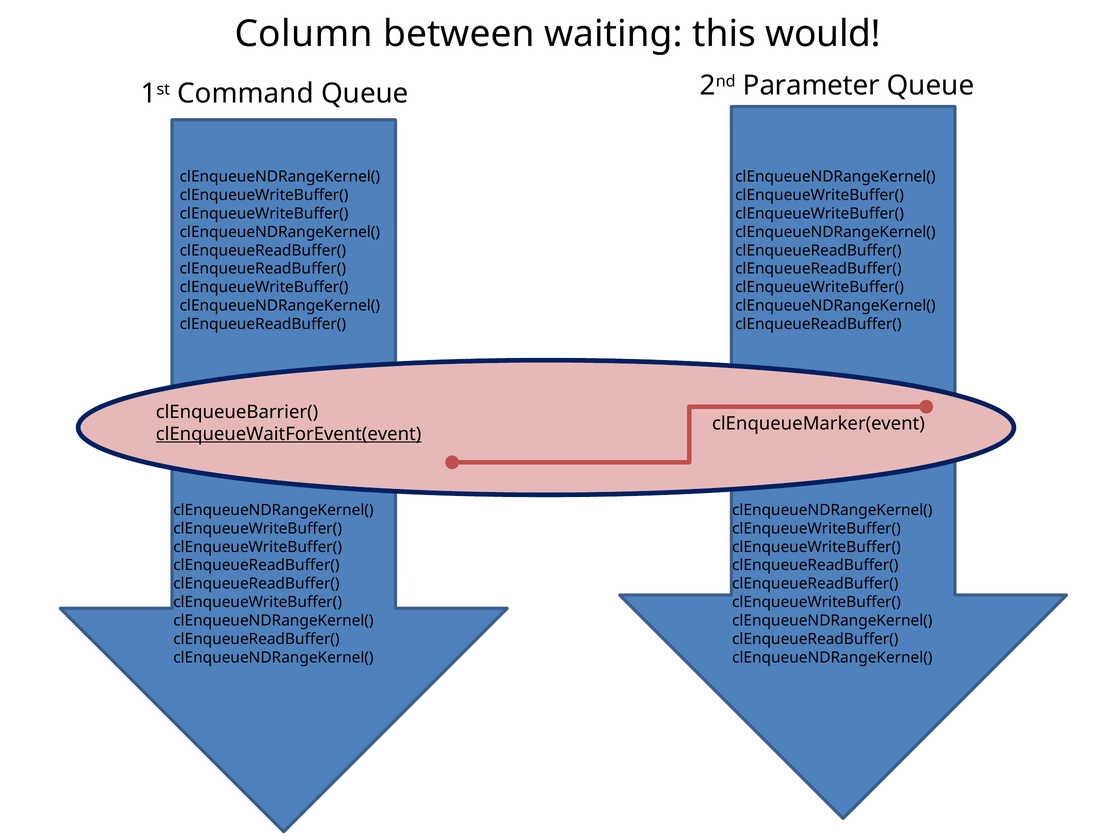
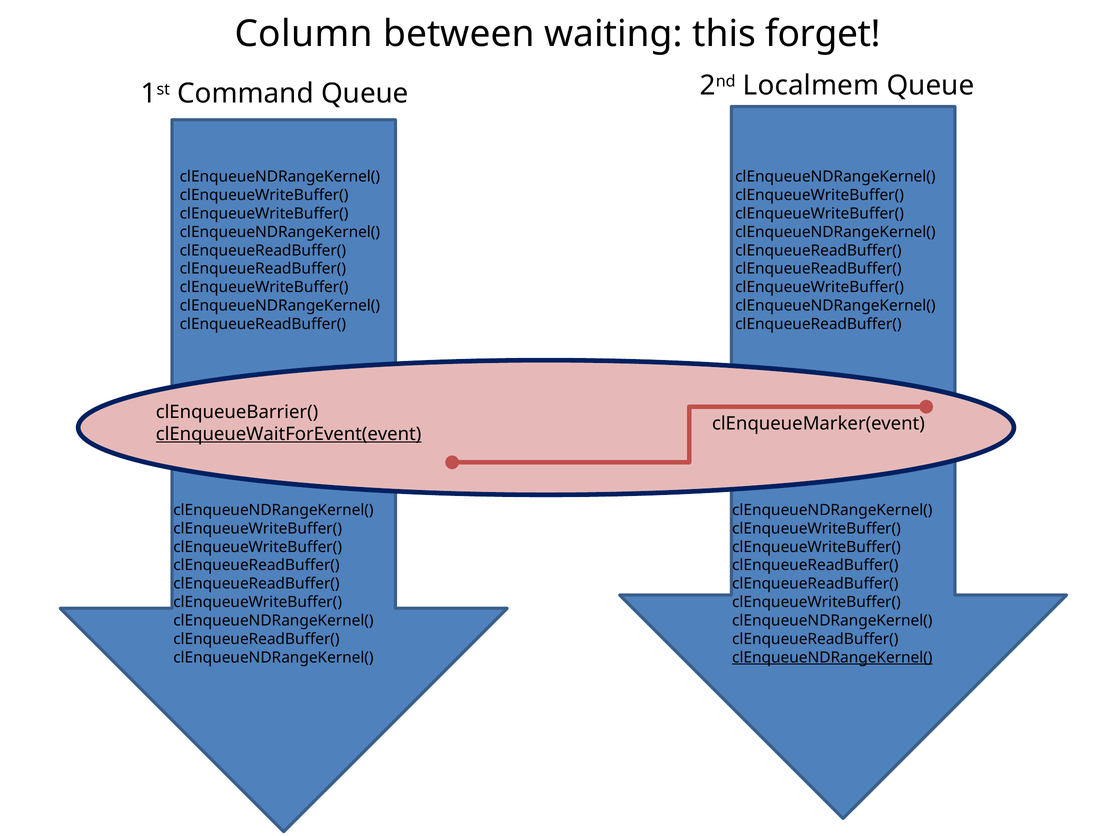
would: would -> forget
Parameter: Parameter -> Localmem
clEnqueueNDRangeKernel( at (832, 658) underline: none -> present
